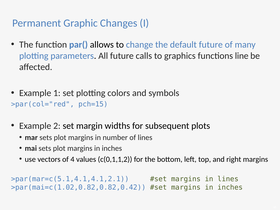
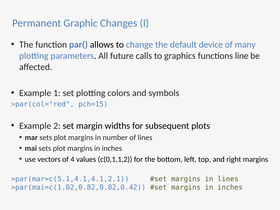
default future: future -> device
